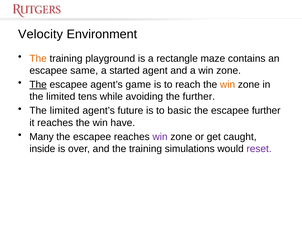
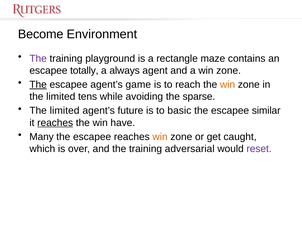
Velocity: Velocity -> Become
The at (38, 59) colour: orange -> purple
same: same -> totally
started: started -> always
the further: further -> sparse
escapee further: further -> similar
reaches at (55, 123) underline: none -> present
win at (160, 137) colour: purple -> orange
inside: inside -> which
simulations: simulations -> adversarial
